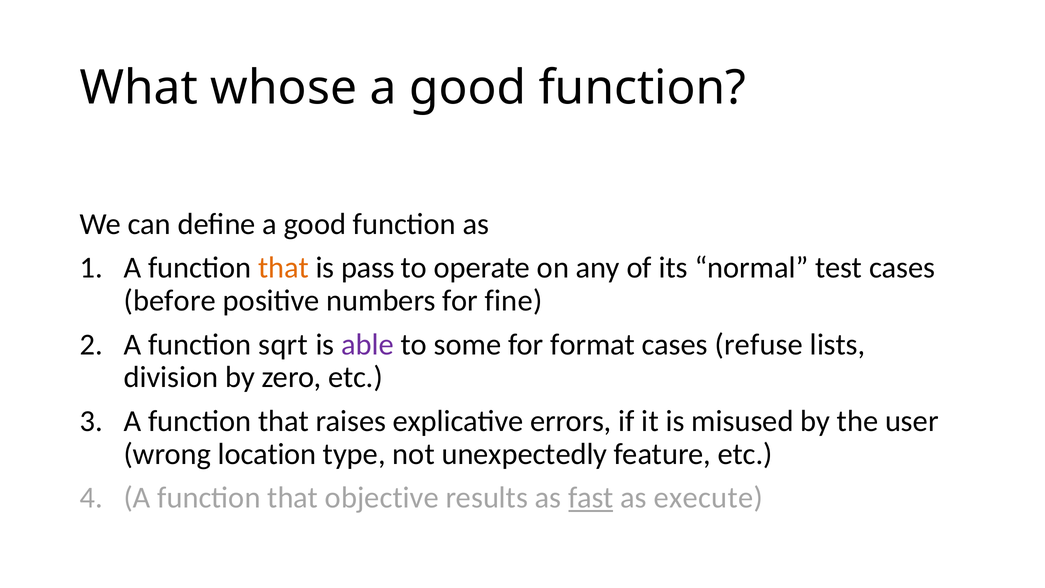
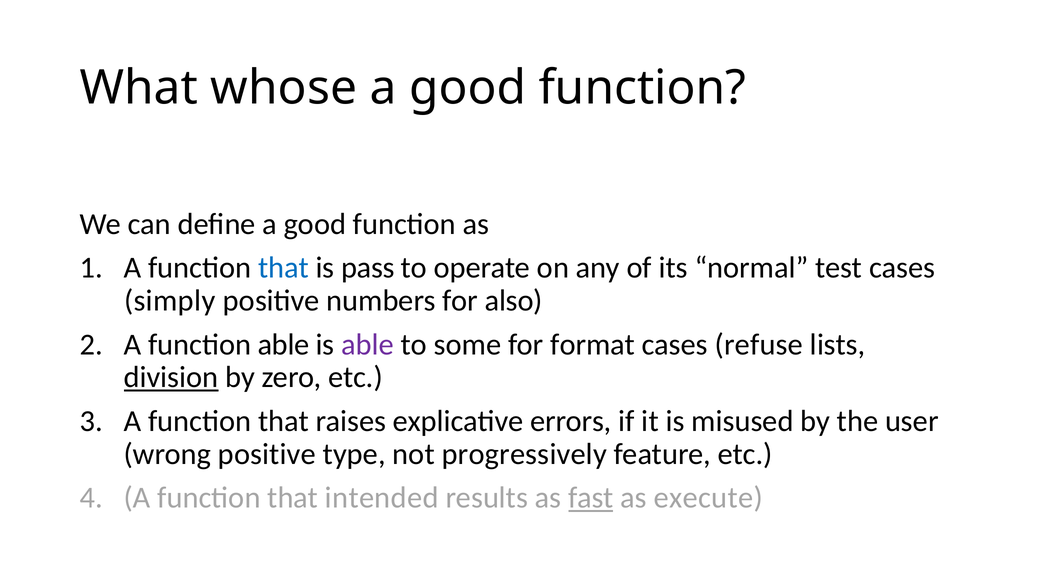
that at (283, 268) colour: orange -> blue
before: before -> simply
fine: fine -> also
function sqrt: sqrt -> able
division underline: none -> present
wrong location: location -> positive
unexpectedly: unexpectedly -> progressively
objective: objective -> intended
